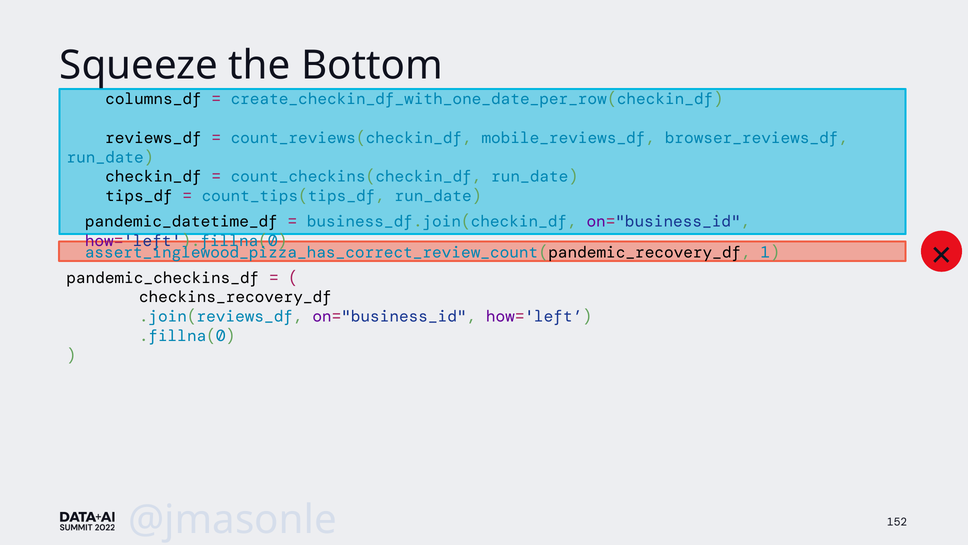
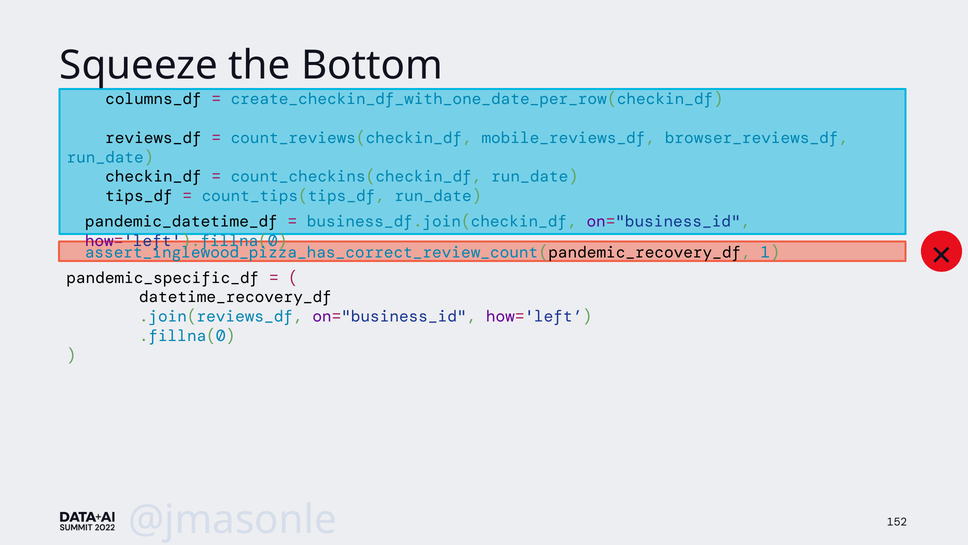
pandemic_checkins_df: pandemic_checkins_df -> pandemic_specific_df
checkins_recovery_df: checkins_recovery_df -> datetime_recovery_df
